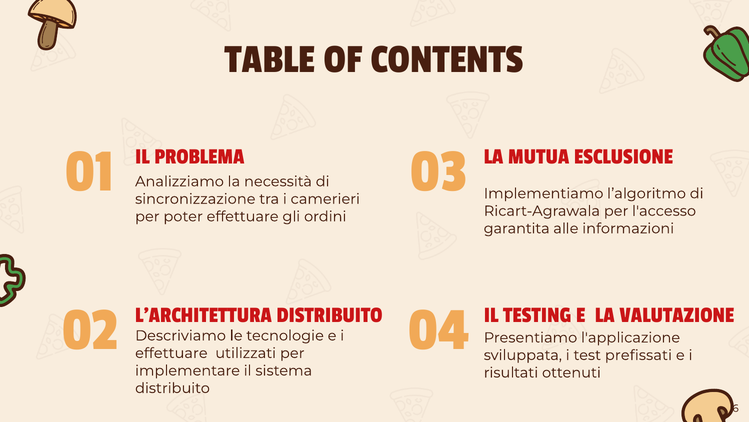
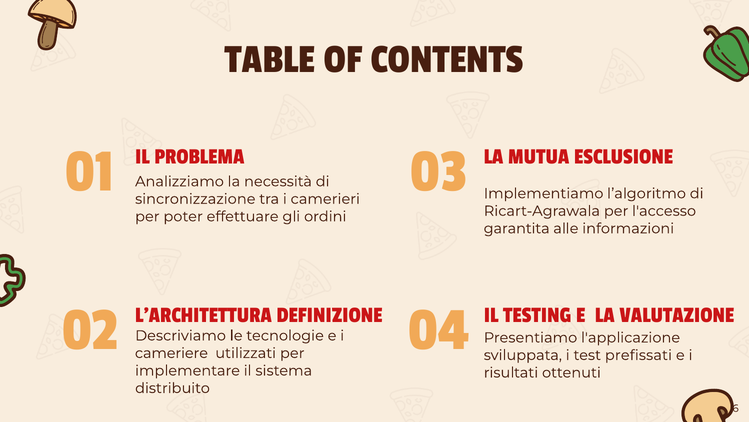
L’ARCHITETTURA DISTRIBUITO: DISTRIBUITO -> DEFINIZIONE
effettuare at (171, 353): effettuare -> cameriere
